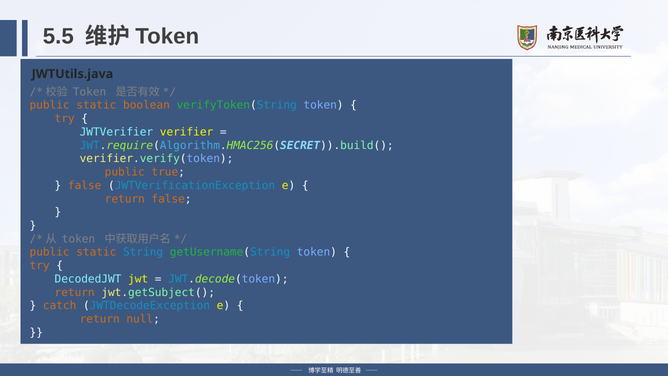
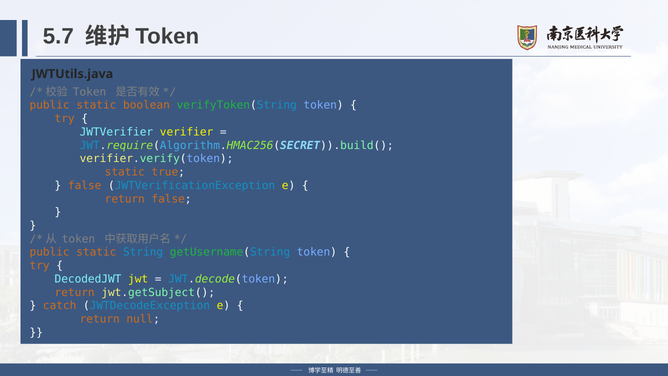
5.5: 5.5 -> 5.7
public at (125, 172): public -> static
